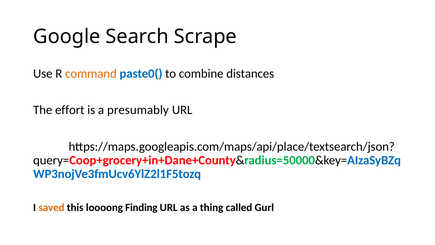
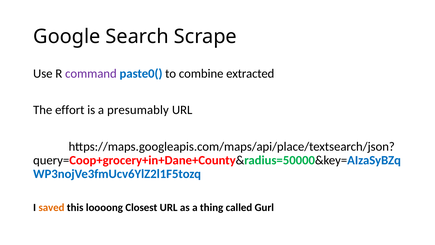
command colour: orange -> purple
distances: distances -> extracted
Finding: Finding -> Closest
